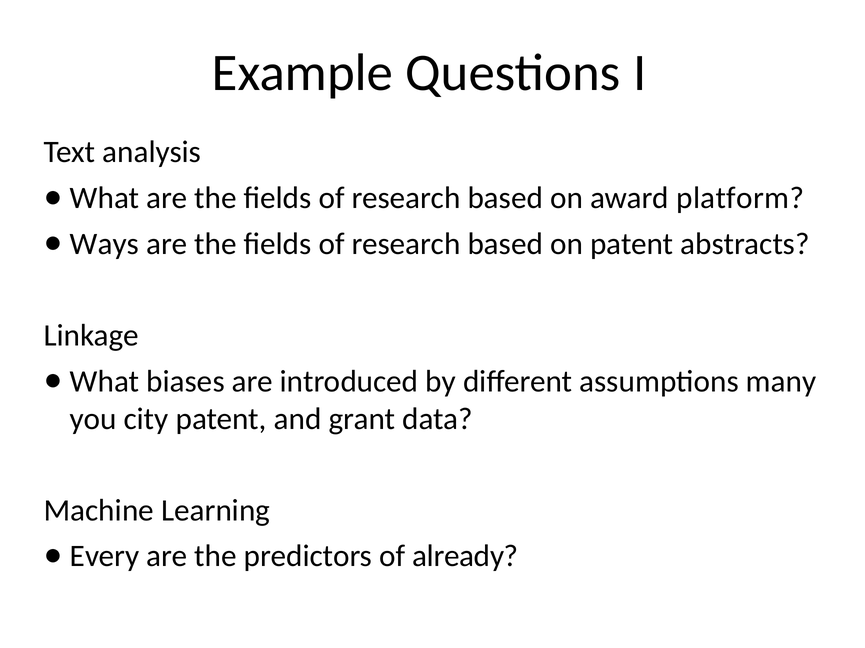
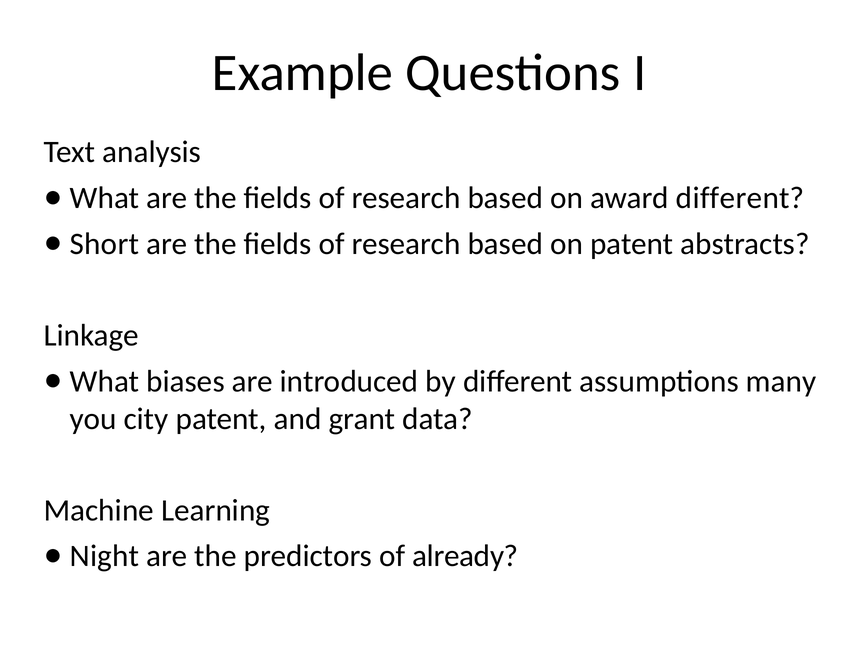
award platform: platform -> different
Ways: Ways -> Short
Every: Every -> Night
